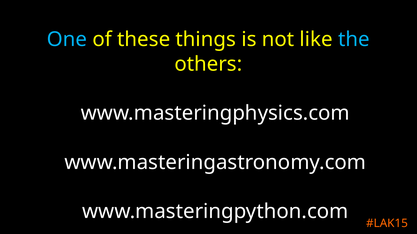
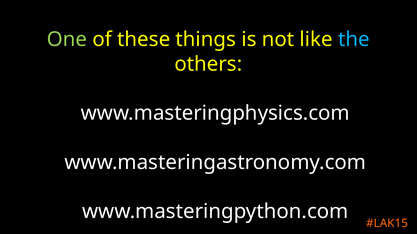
One colour: light blue -> light green
